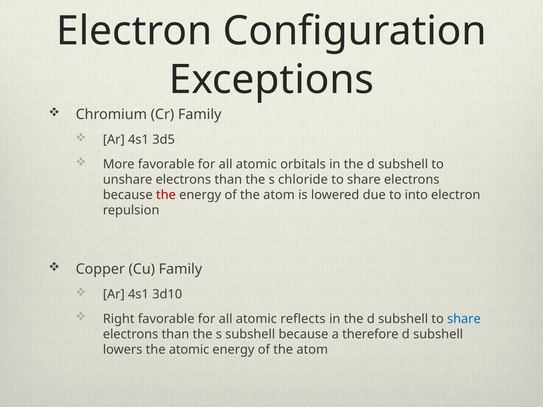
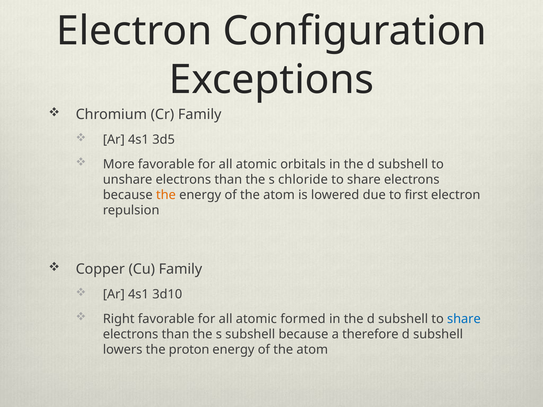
the at (166, 195) colour: red -> orange
into: into -> first
reflects: reflects -> formed
the atomic: atomic -> proton
